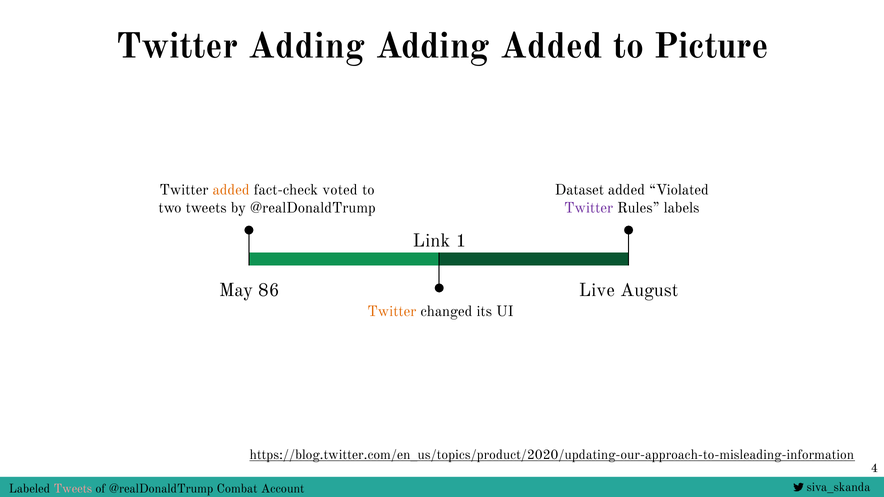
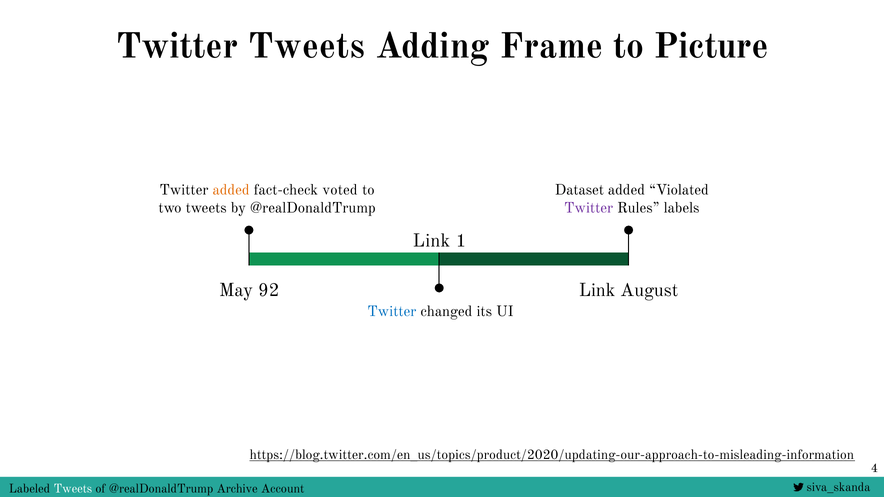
Twitter Adding: Adding -> Tweets
Adding Added: Added -> Frame
86: 86 -> 92
Live at (597, 290): Live -> Link
Twitter at (392, 312) colour: orange -> blue
Tweets at (73, 489) colour: pink -> white
Combat: Combat -> Archive
